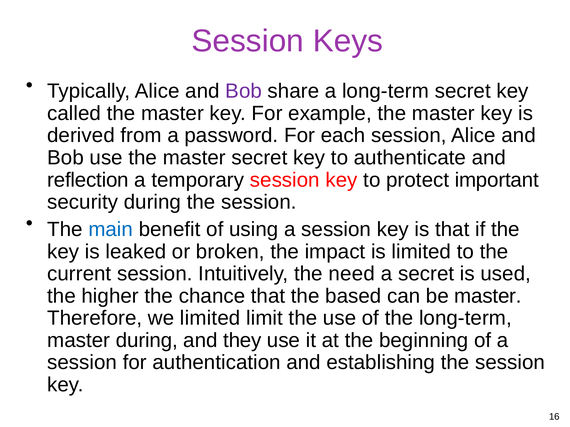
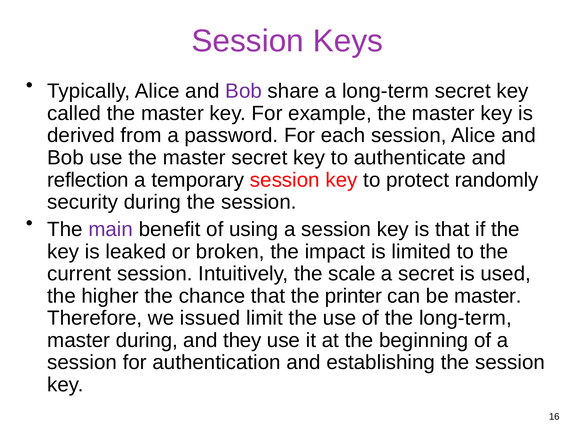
important: important -> randomly
main colour: blue -> purple
need: need -> scale
based: based -> printer
we limited: limited -> issued
